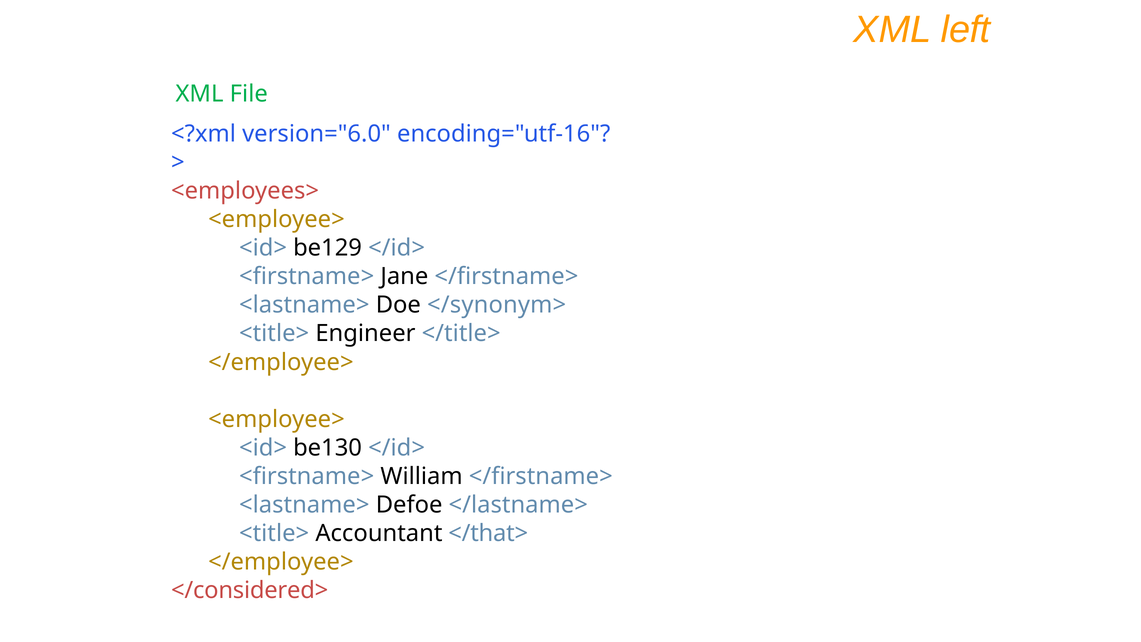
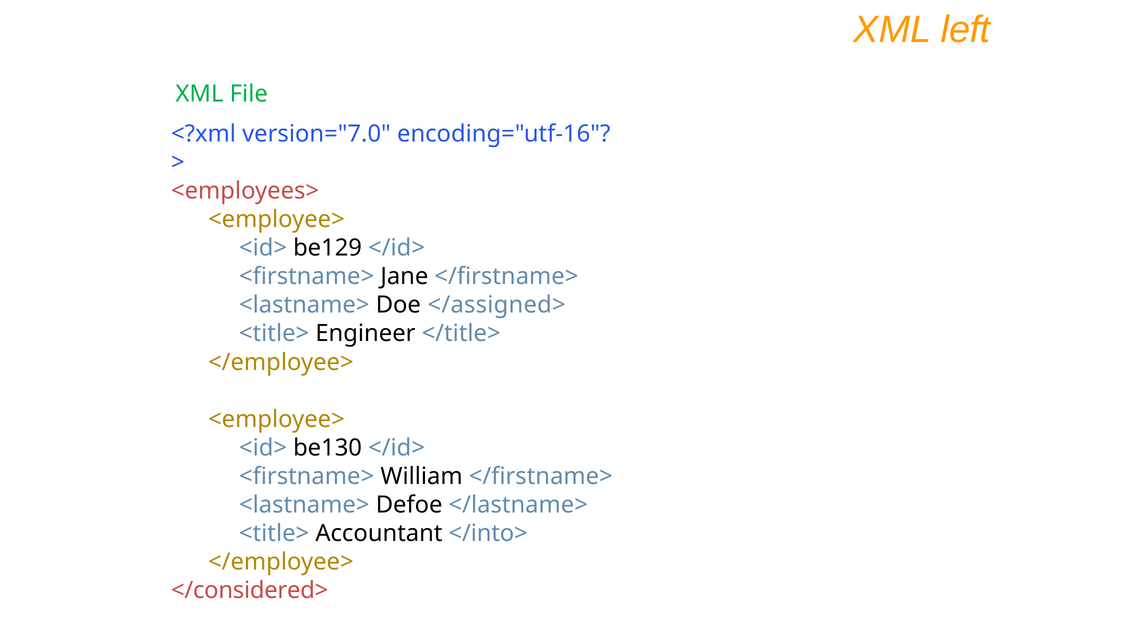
version="6.0: version="6.0 -> version="7.0
</synonym>: </synonym> -> </assigned>
</that>: </that> -> </into>
